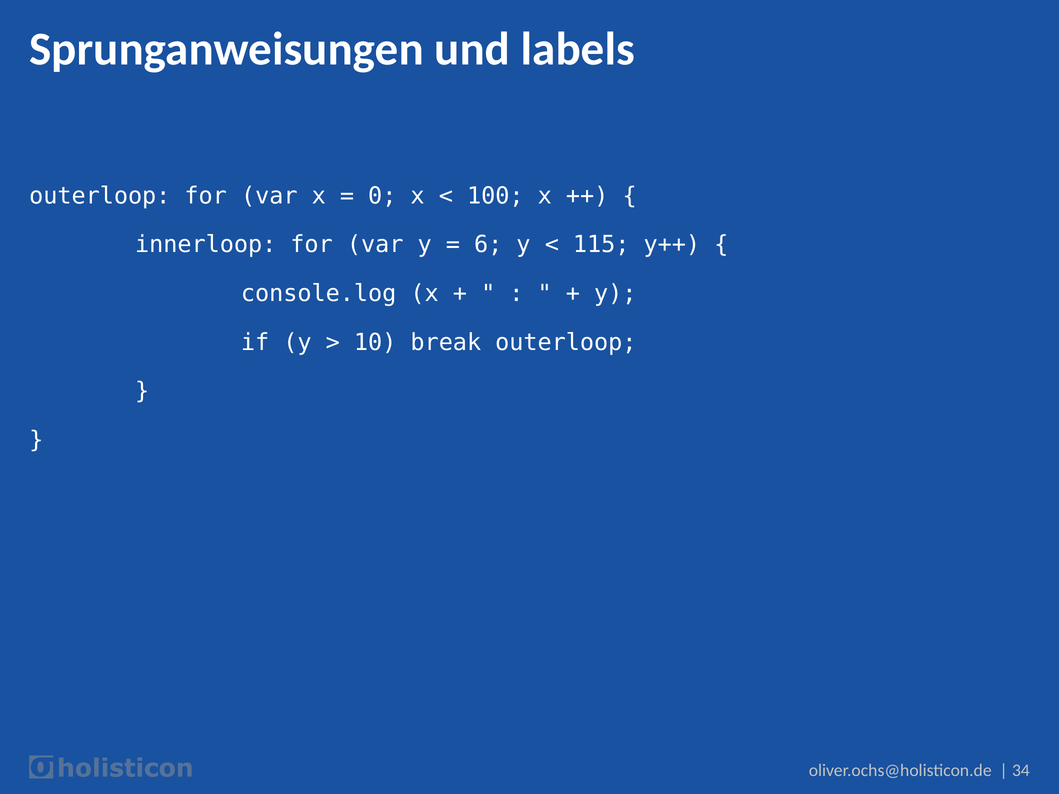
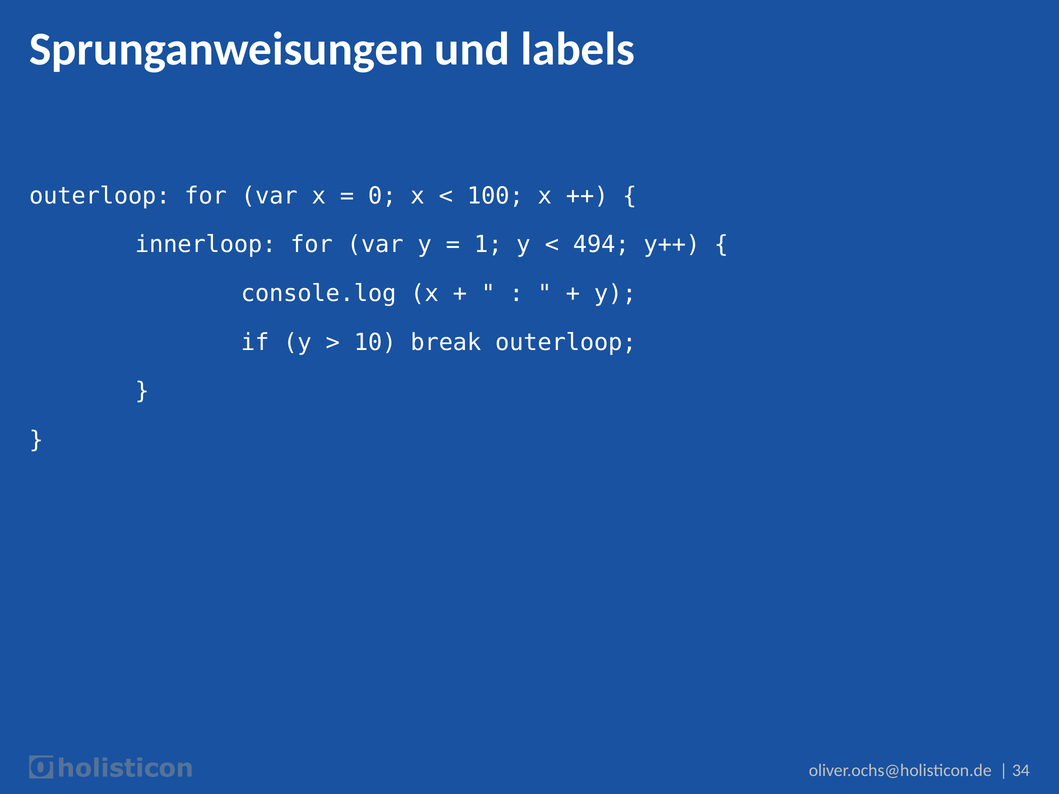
6: 6 -> 1
115: 115 -> 494
